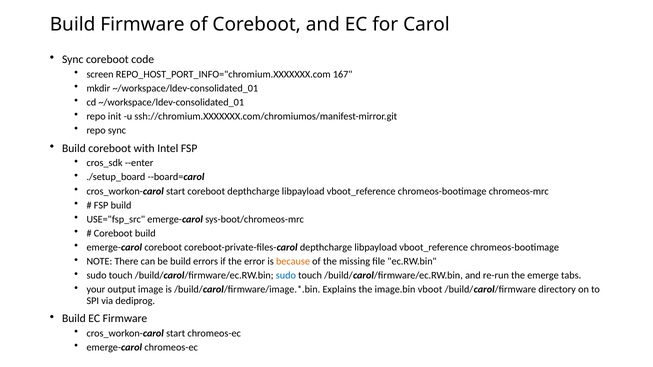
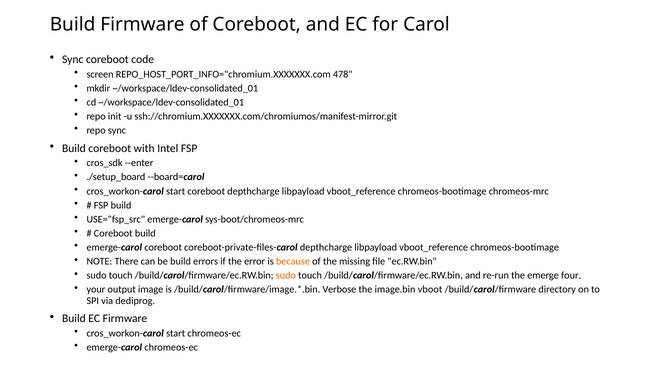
167: 167 -> 478
sudo at (286, 276) colour: blue -> orange
tabs: tabs -> four
Explains: Explains -> Verbose
